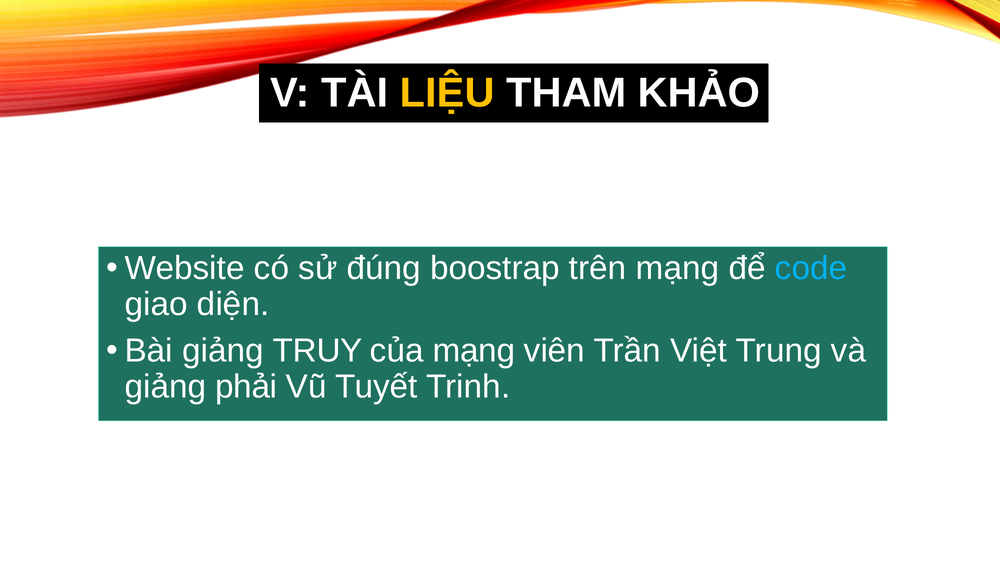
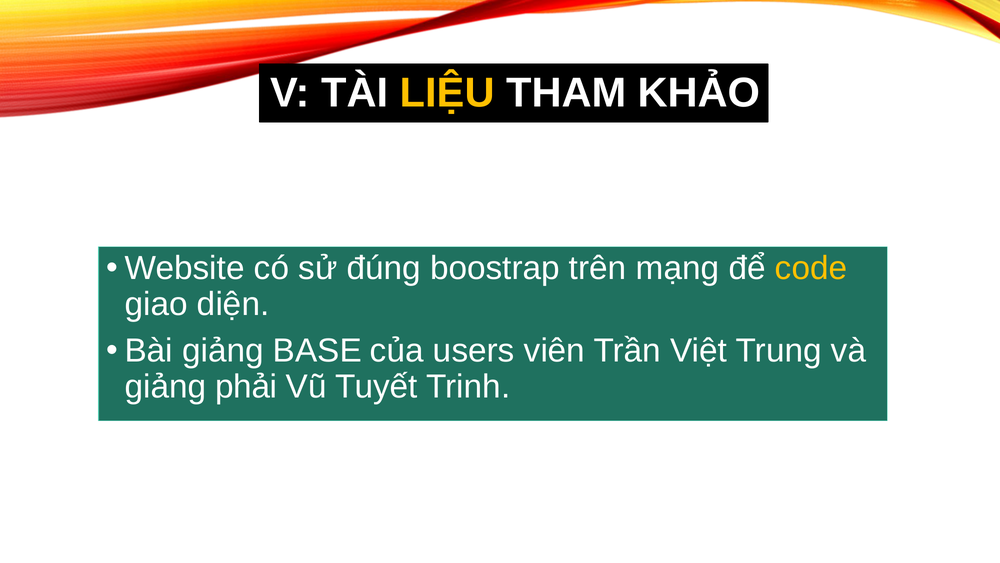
code colour: light blue -> yellow
TRUY: TRUY -> BASE
của mạng: mạng -> users
